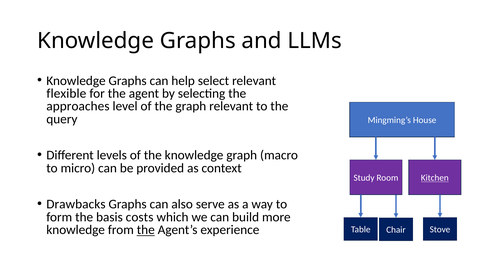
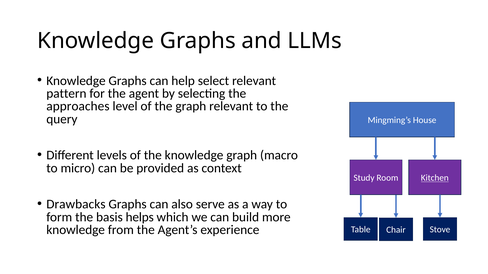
flexible: flexible -> pattern
costs: costs -> helps
the at (146, 230) underline: present -> none
